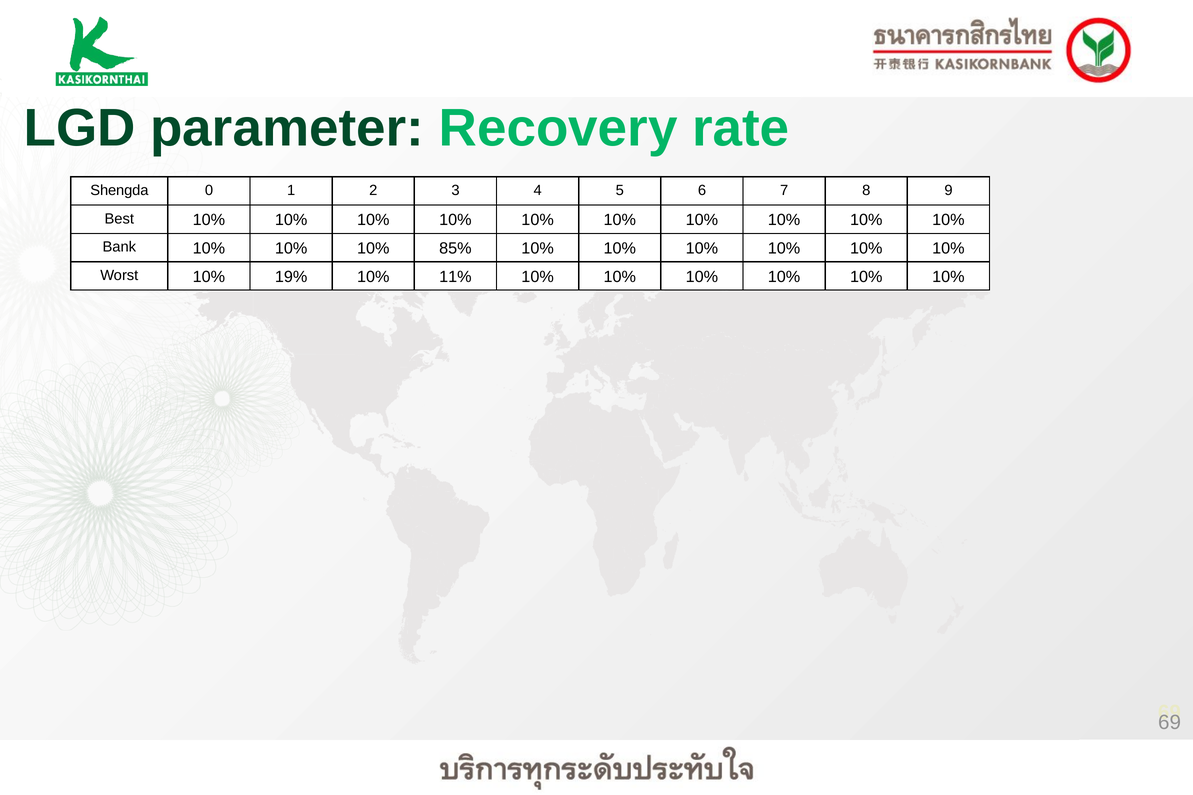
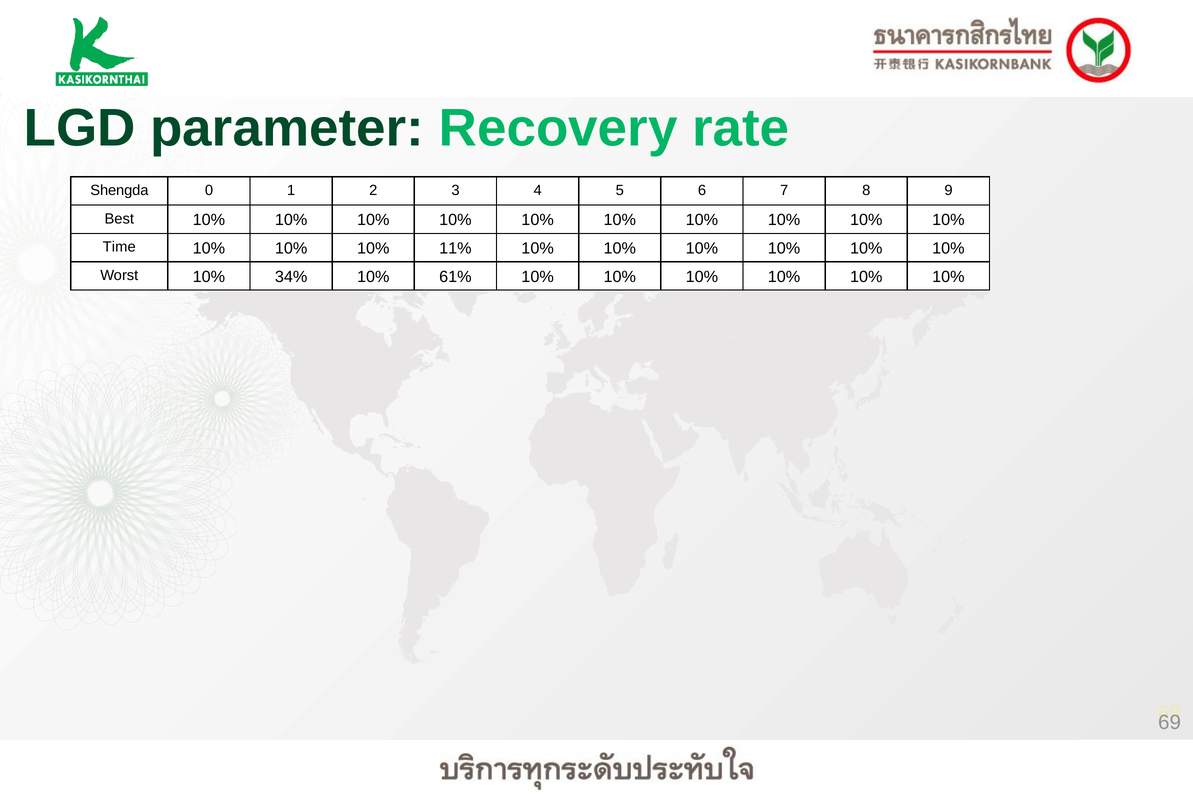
Bank: Bank -> Time
85%: 85% -> 11%
19%: 19% -> 34%
11%: 11% -> 61%
